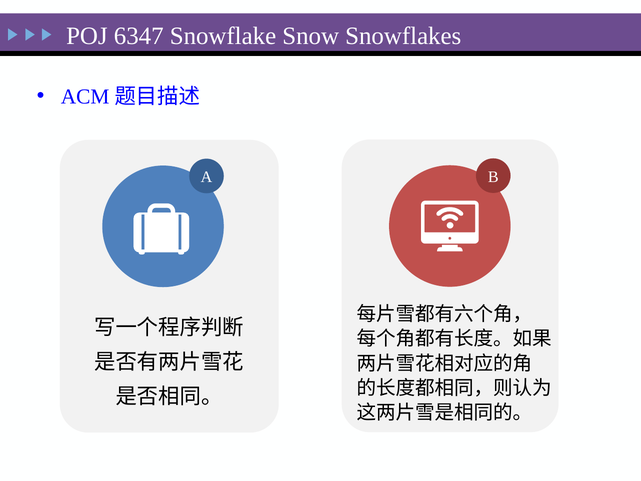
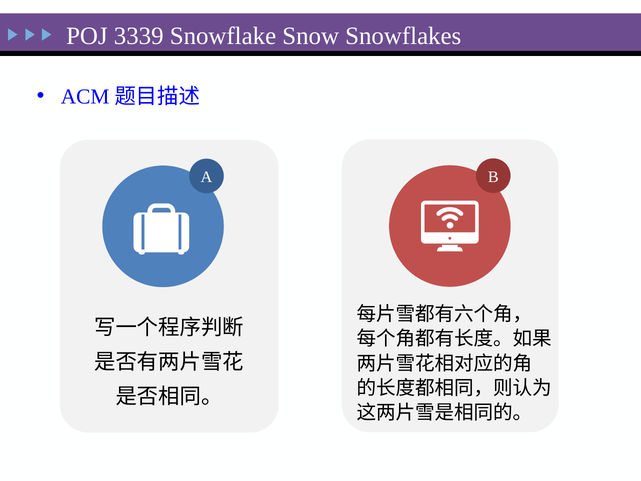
6347: 6347 -> 3339
